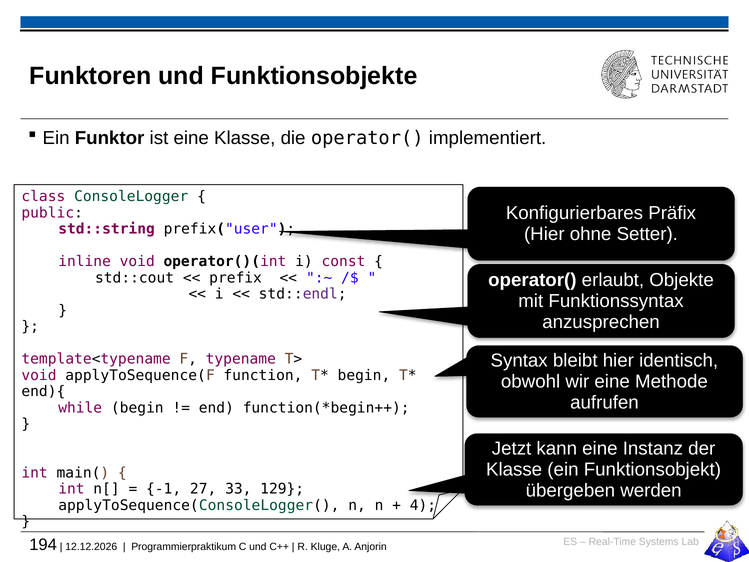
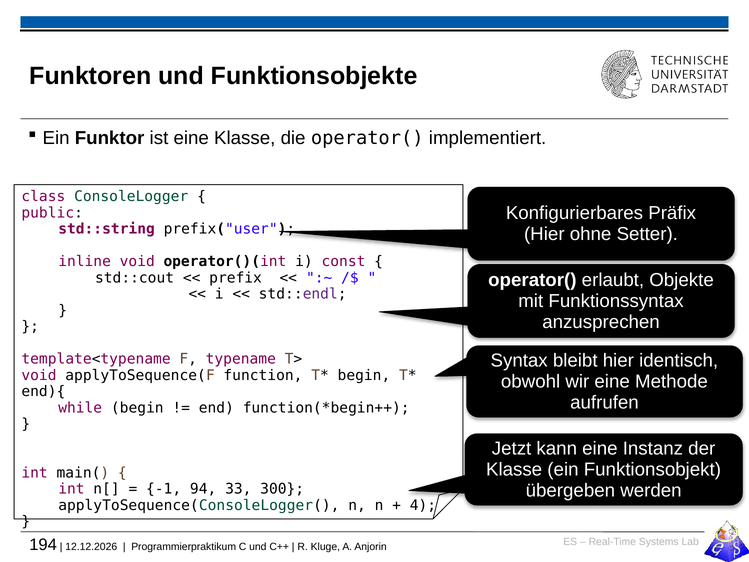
27: 27 -> 94
129: 129 -> 300
